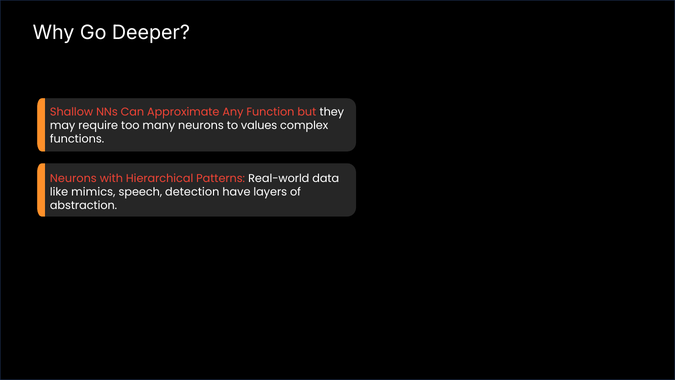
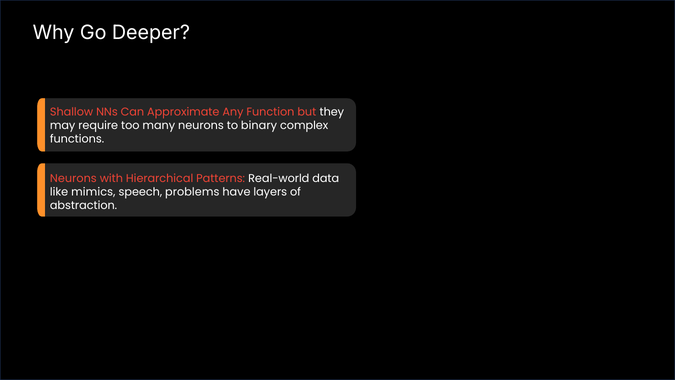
values: values -> binary
detection: detection -> problems
